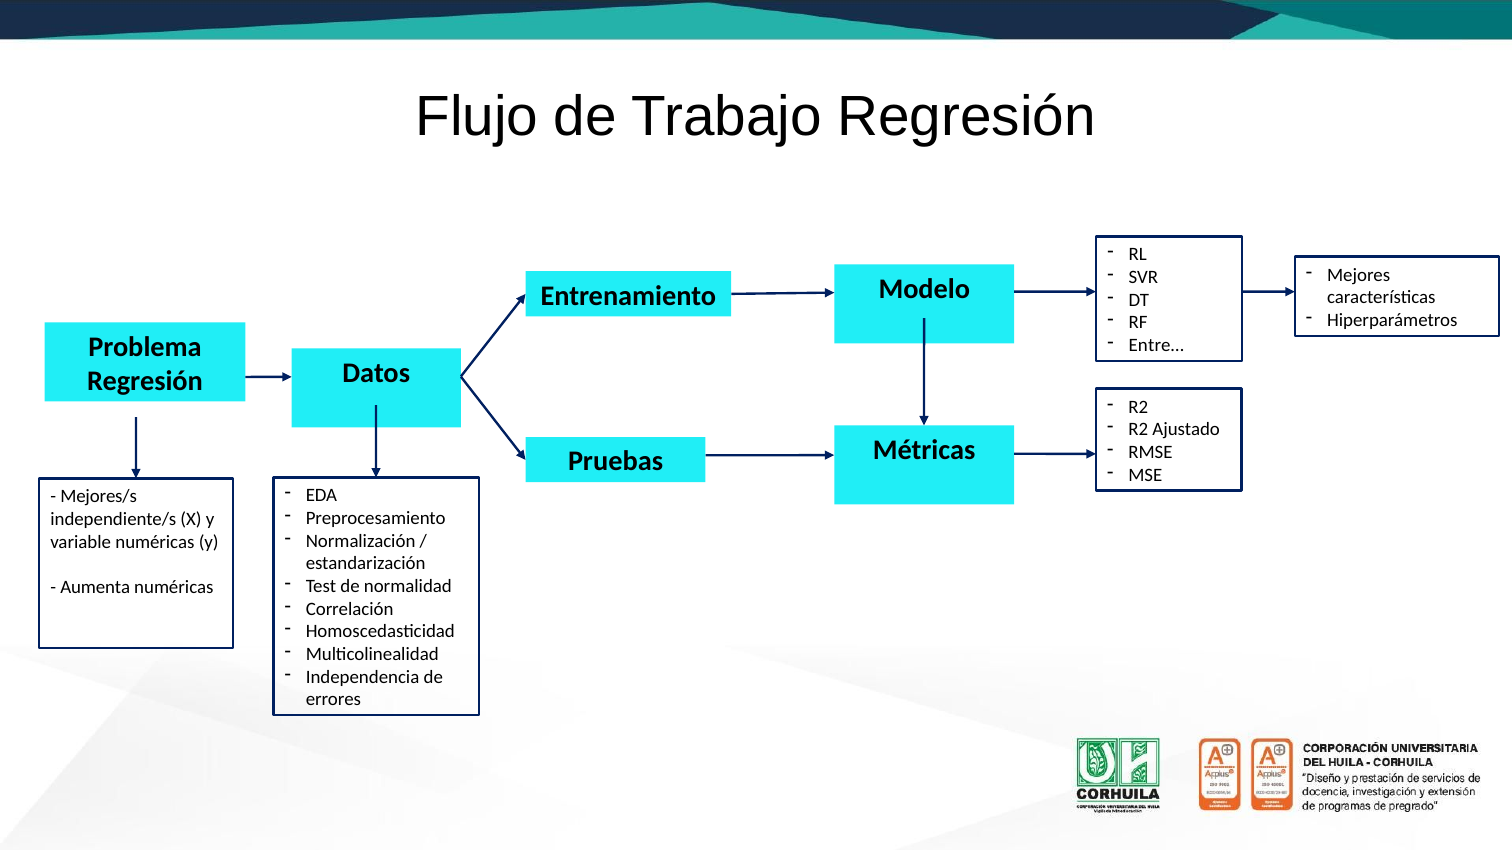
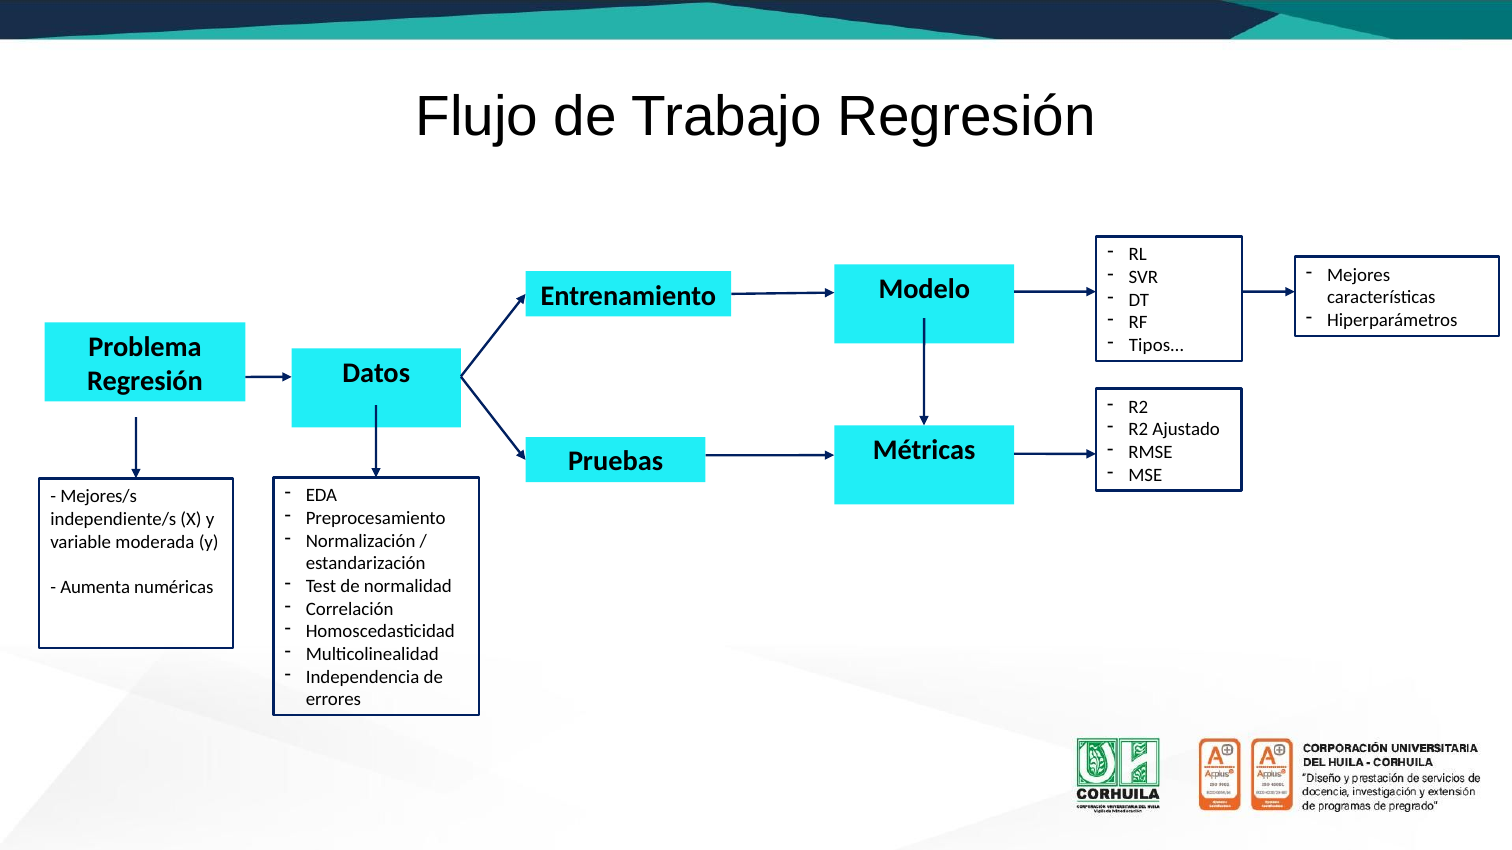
Entre…: Entre… -> Tipos…
variable numéricas: numéricas -> moderada
